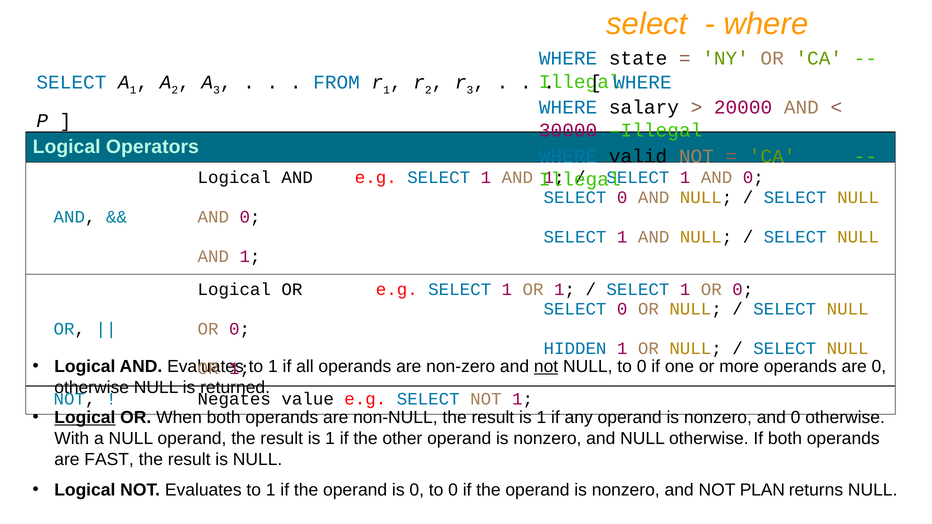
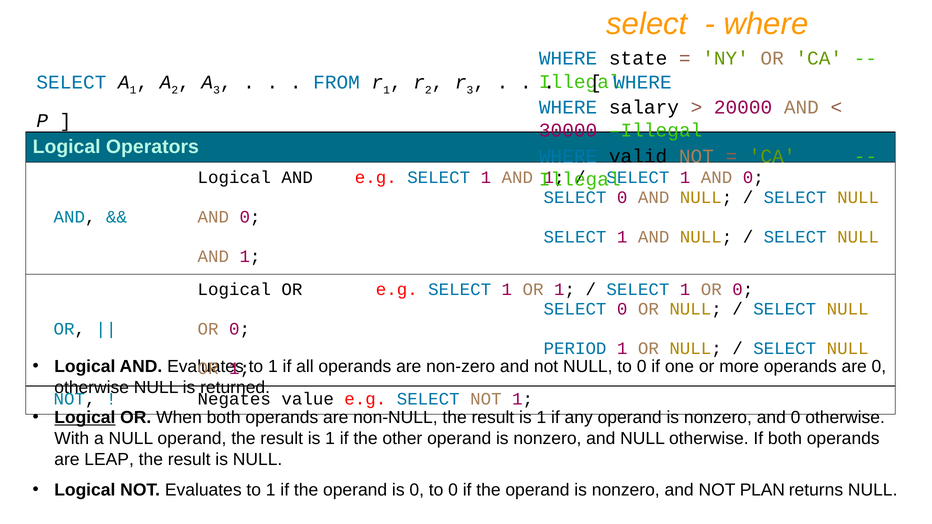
HIDDEN: HIDDEN -> PERIOD
not at (546, 367) underline: present -> none
FAST: FAST -> LEAP
